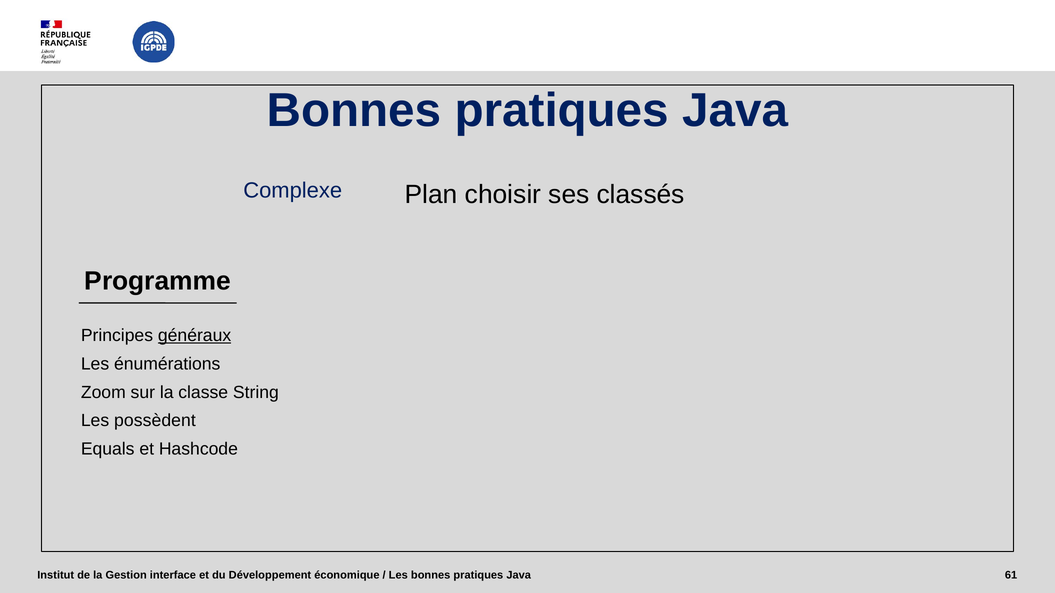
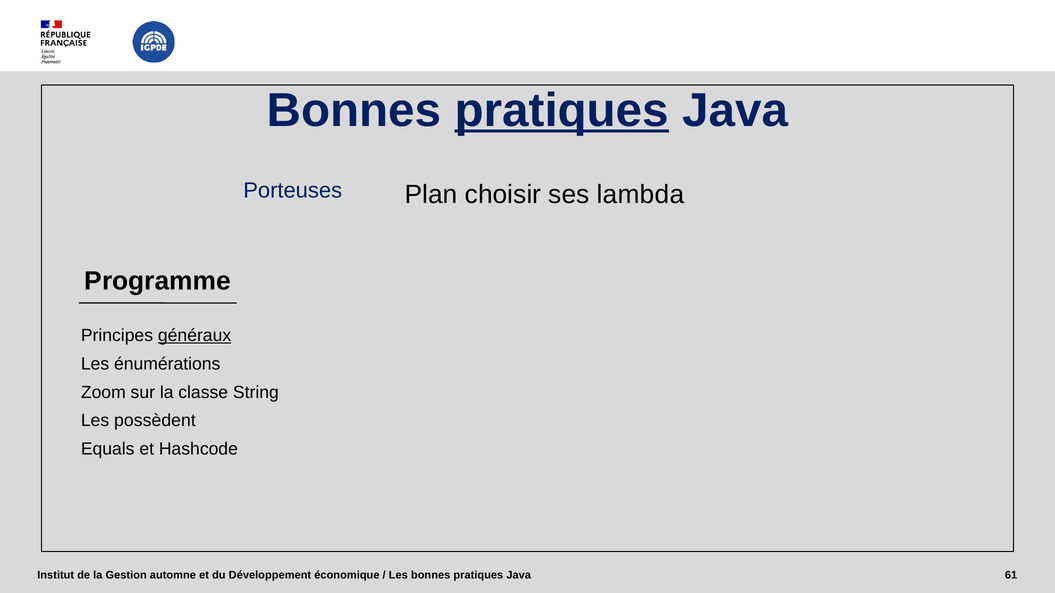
pratiques at (562, 111) underline: none -> present
Complexe: Complexe -> Porteuses
classés: classés -> lambda
interface: interface -> automne
